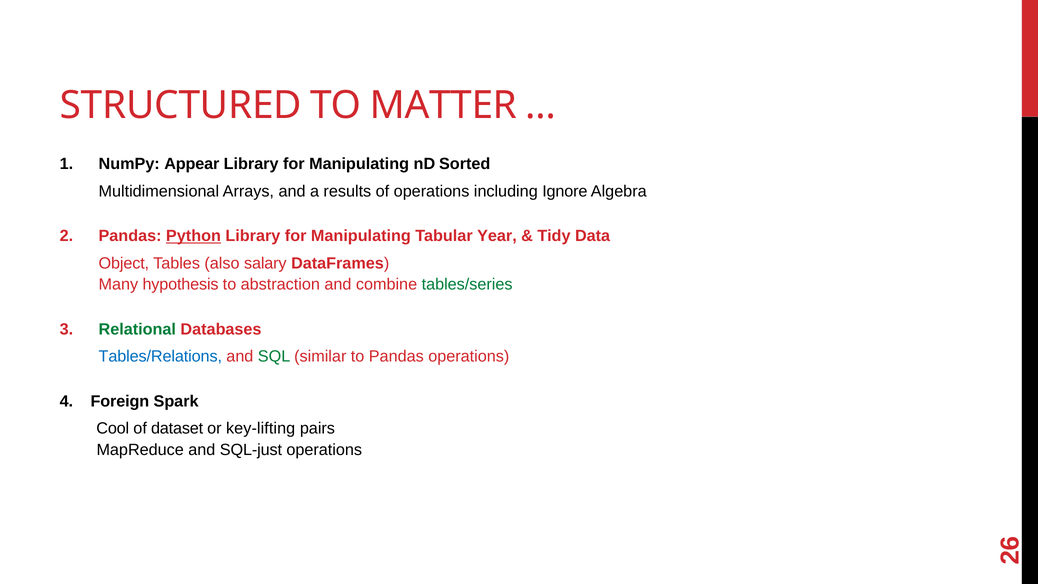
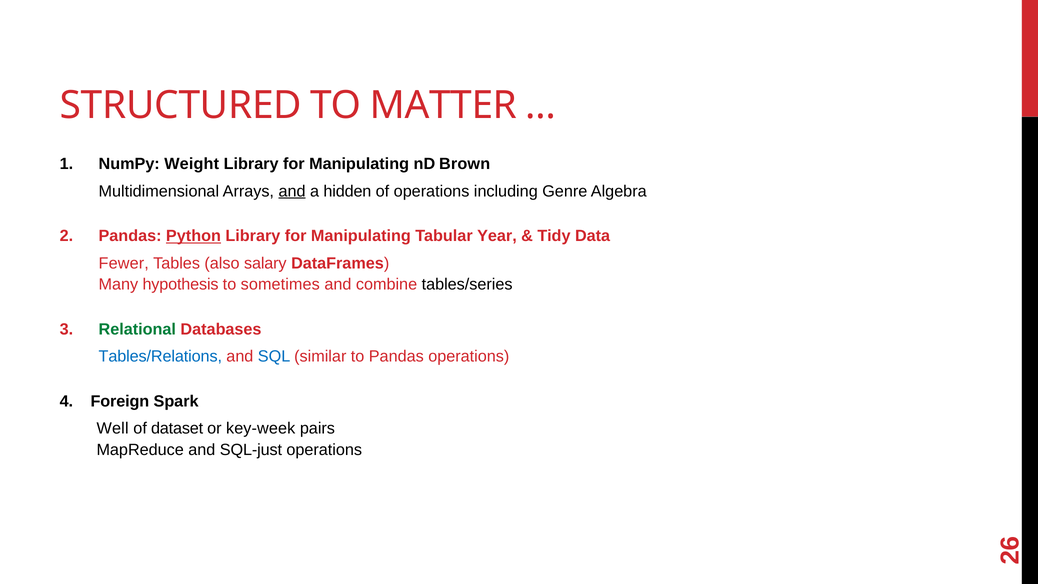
Appear: Appear -> Weight
Sorted: Sorted -> Brown
and at (292, 191) underline: none -> present
results: results -> hidden
Ignore: Ignore -> Genre
Object: Object -> Fewer
abstraction: abstraction -> sometimes
tables/series colour: green -> black
SQL colour: green -> blue
Cool: Cool -> Well
key-lifting: key-lifting -> key-week
